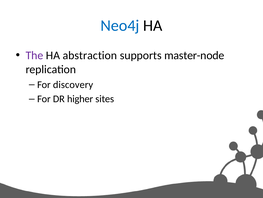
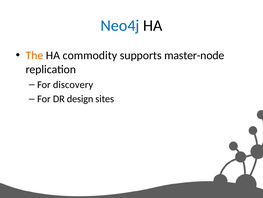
The colour: purple -> orange
abstraction: abstraction -> commodity
higher: higher -> design
